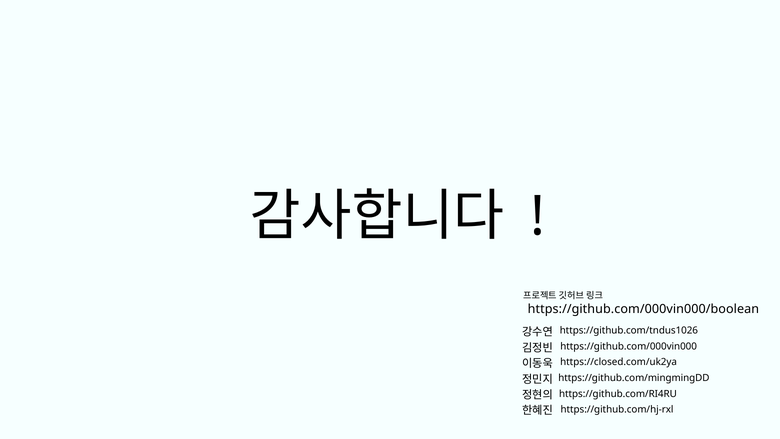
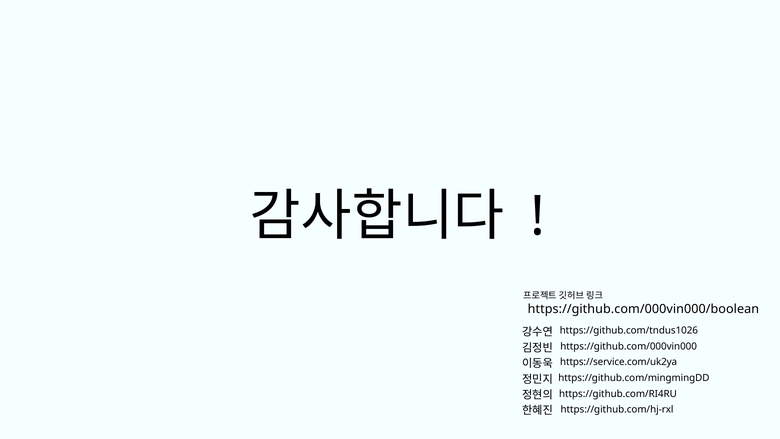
https://closed.com/uk2ya: https://closed.com/uk2ya -> https://service.com/uk2ya
